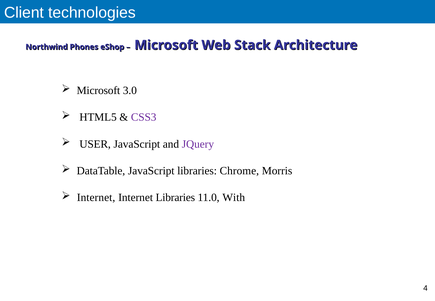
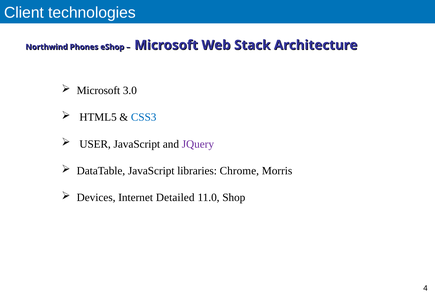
CSS3 colour: purple -> blue
Internet at (96, 198): Internet -> Devices
Internet Libraries: Libraries -> Detailed
With: With -> Shop
